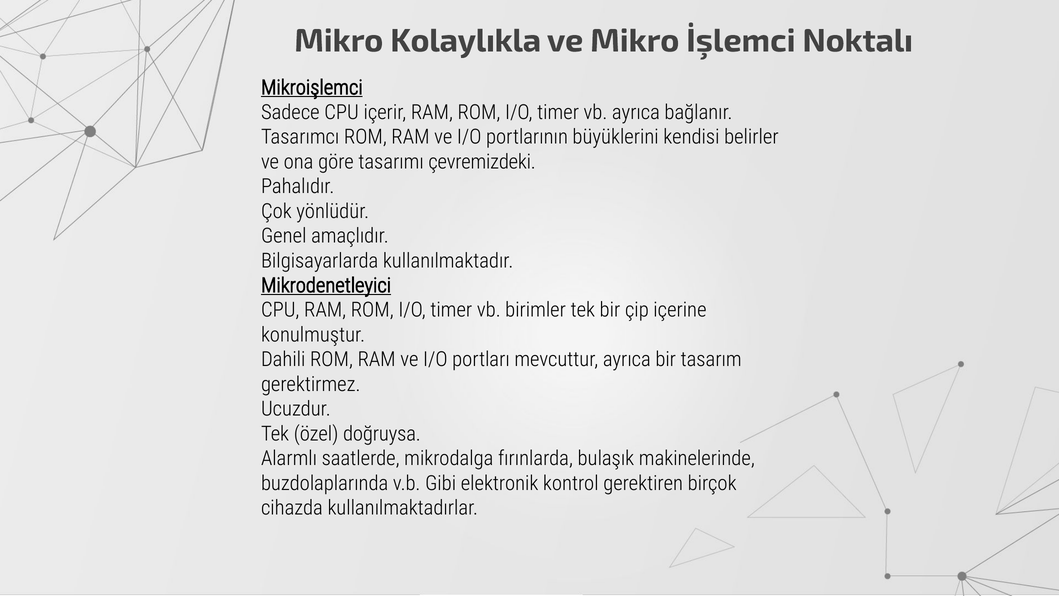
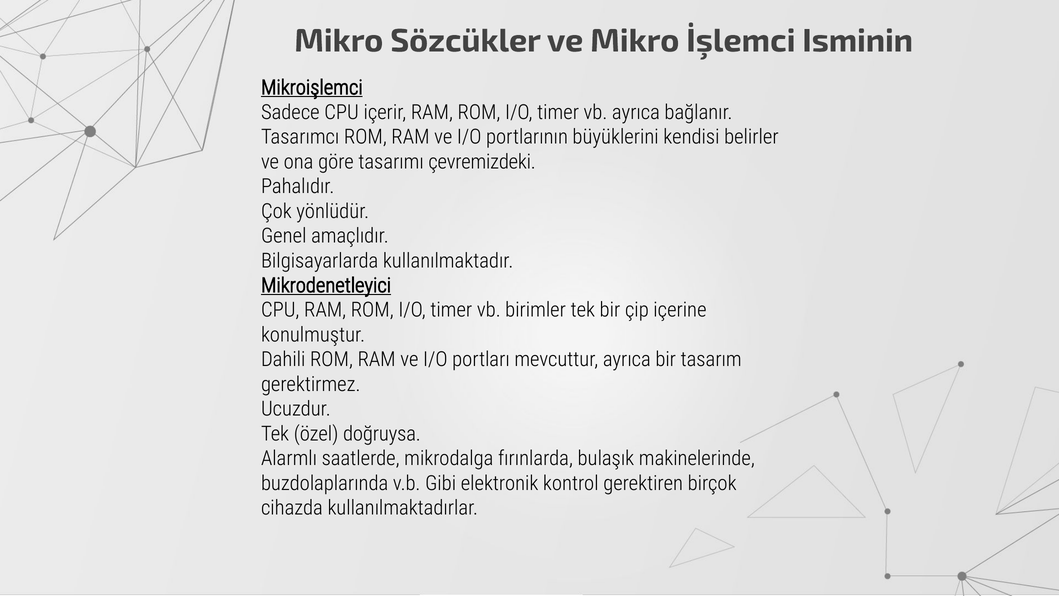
Kolaylıkla: Kolaylıkla -> Sözcükler
Noktalı: Noktalı -> Isminin
